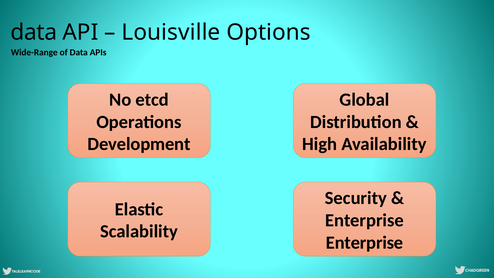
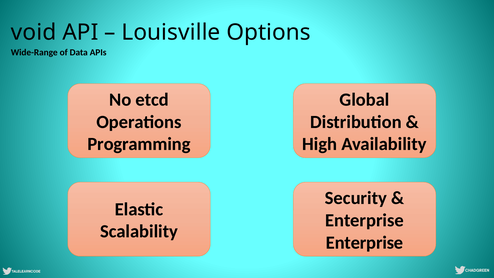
data at (34, 32): data -> void
Development: Development -> Programming
